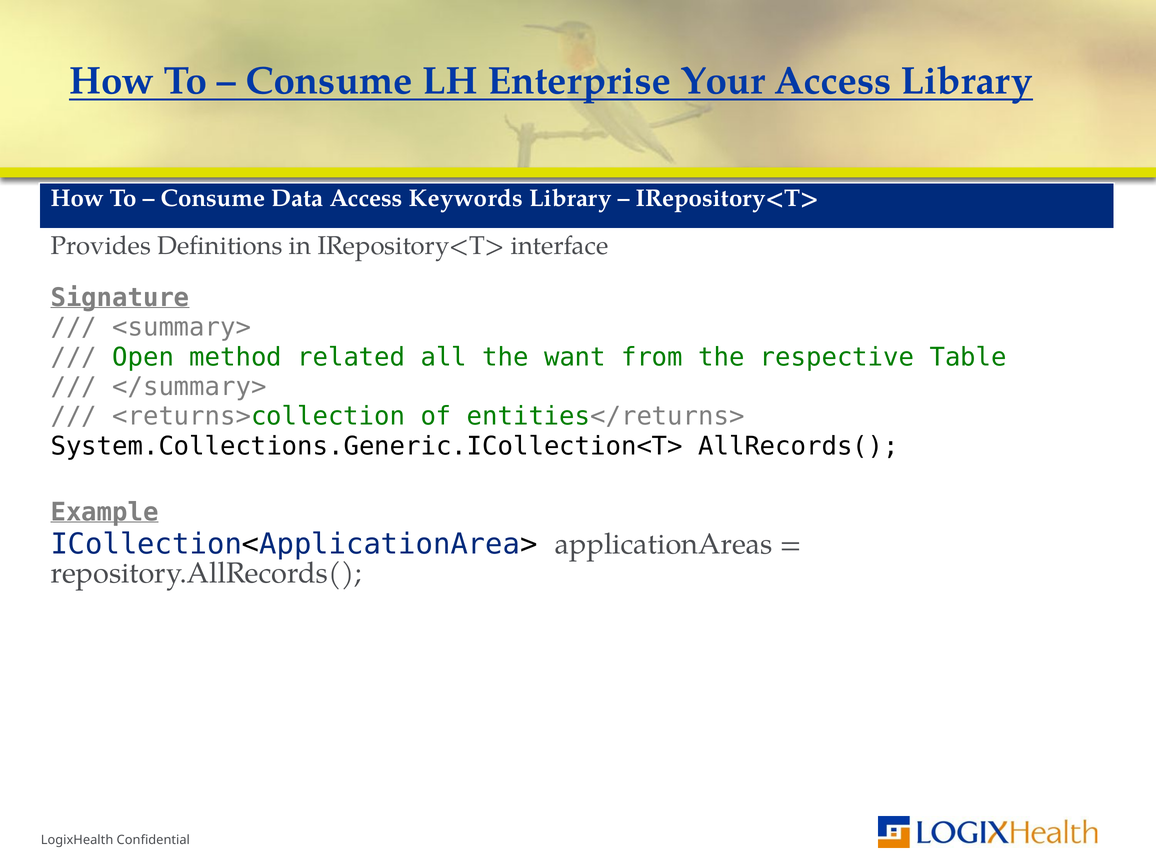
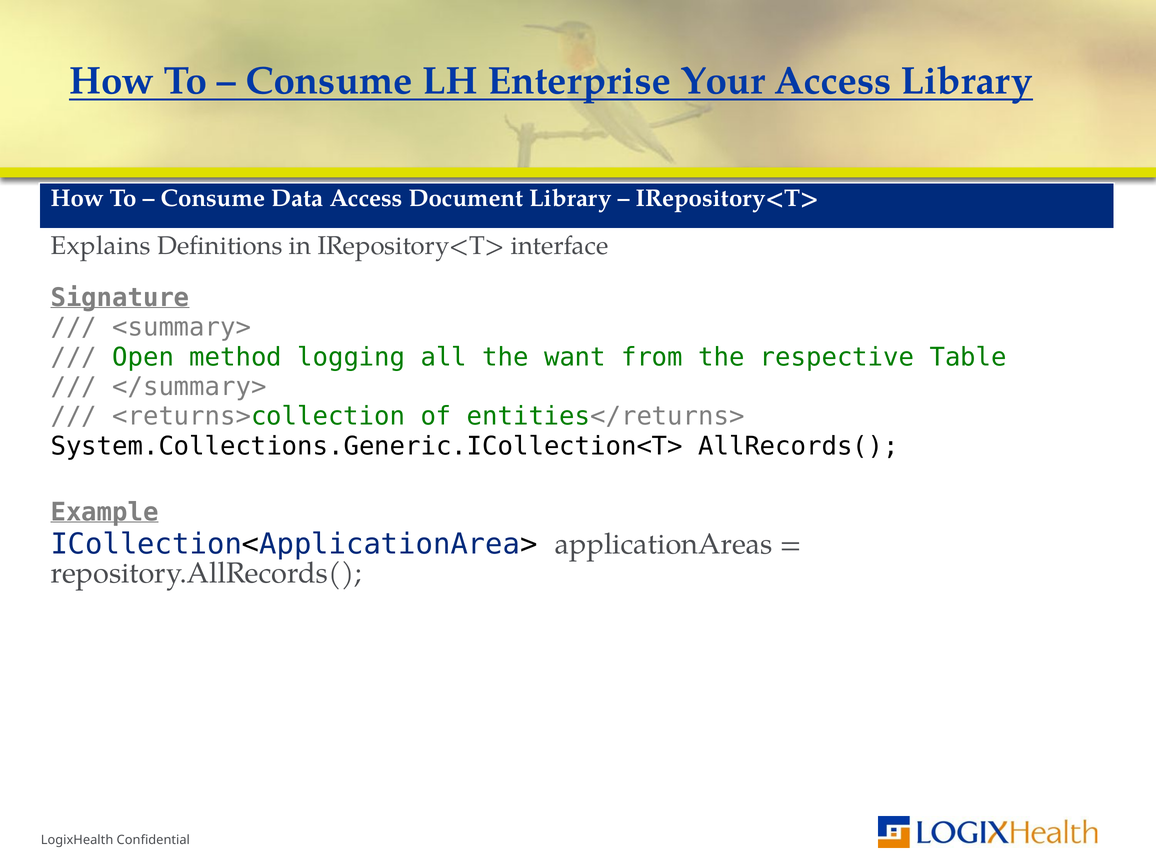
Keywords: Keywords -> Document
Provides: Provides -> Explains
related: related -> logging
